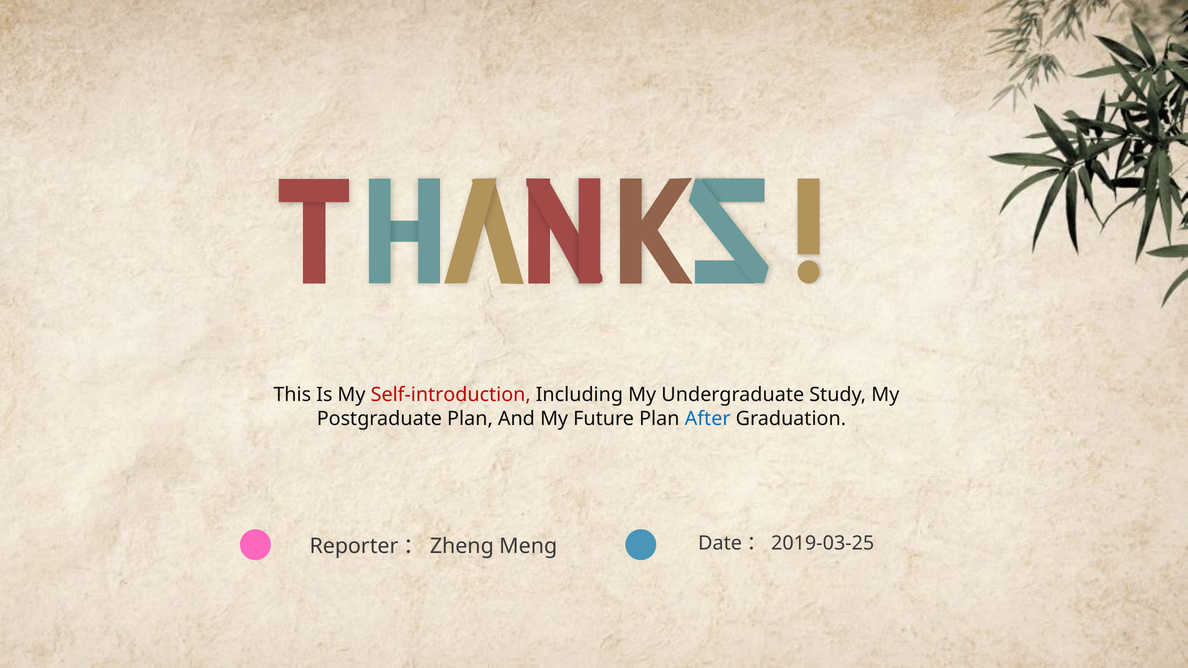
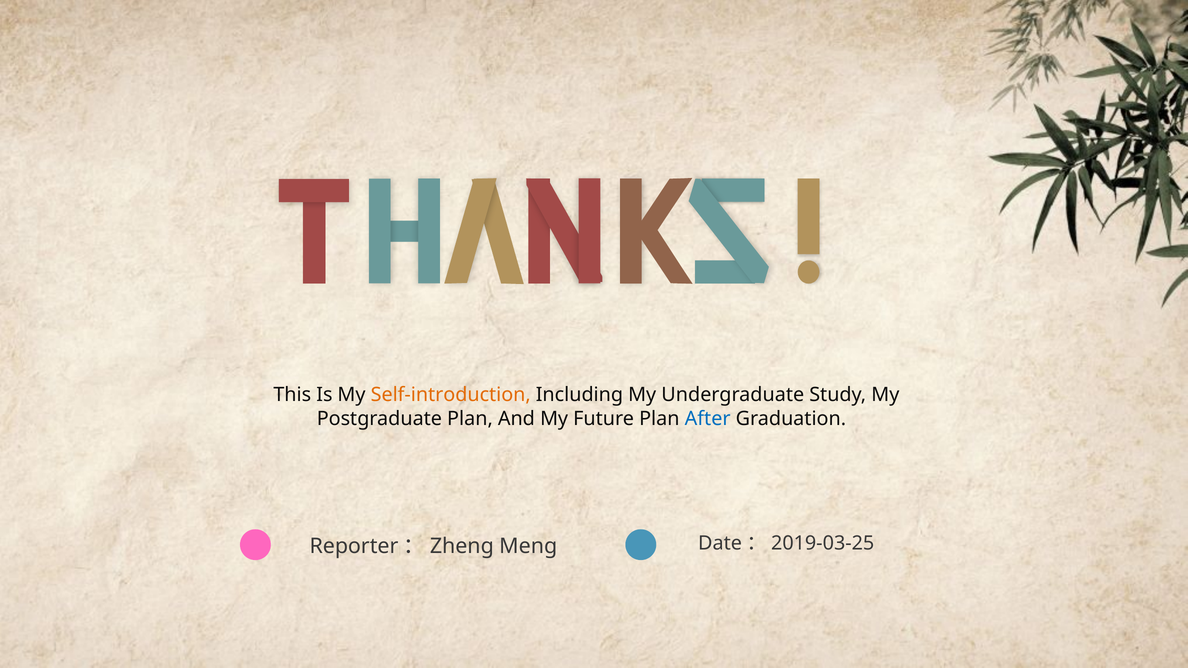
Self-introduction colour: red -> orange
